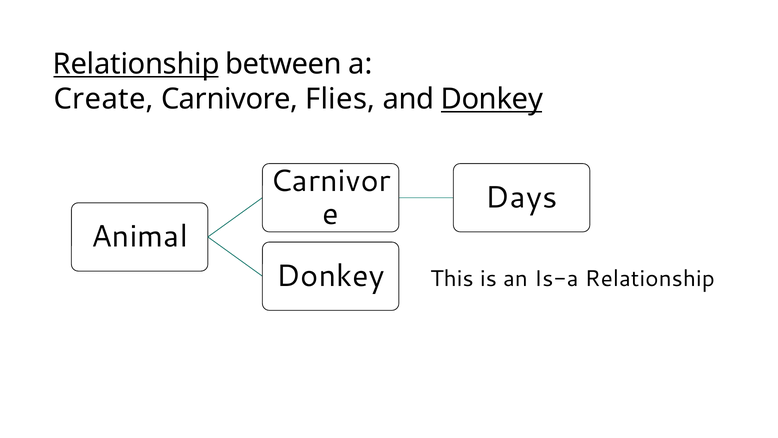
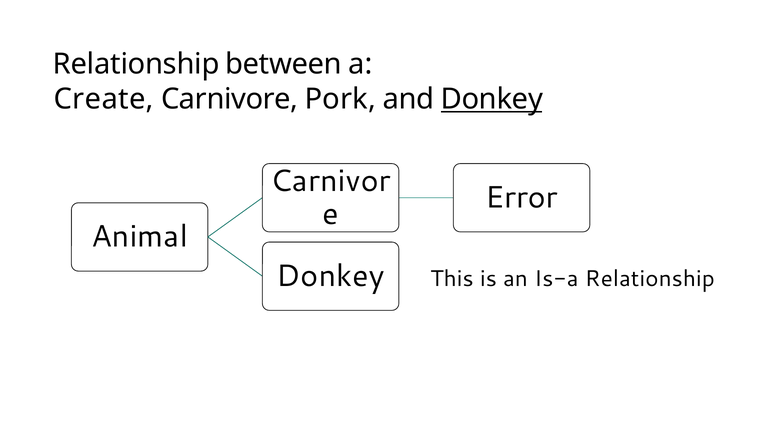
Relationship at (136, 64) underline: present -> none
Flies: Flies -> Pork
Days: Days -> Error
